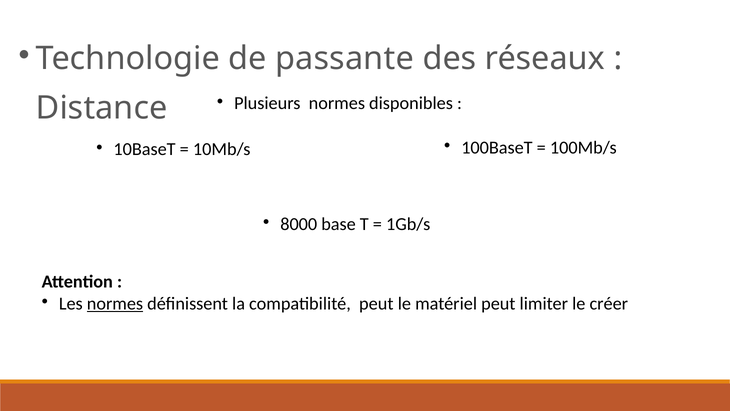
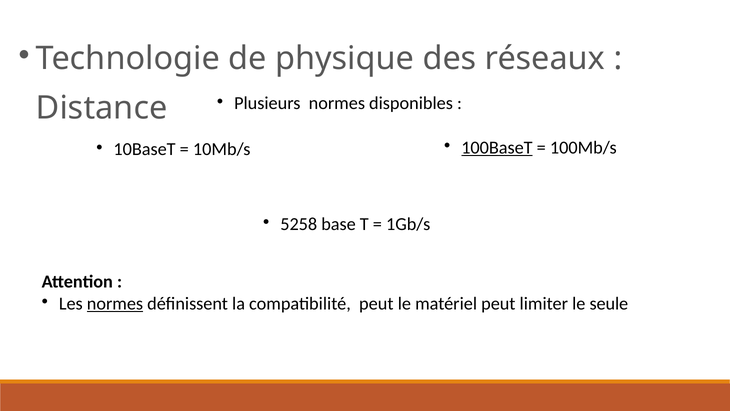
passante: passante -> physique
100BaseT underline: none -> present
8000: 8000 -> 5258
créer: créer -> seule
